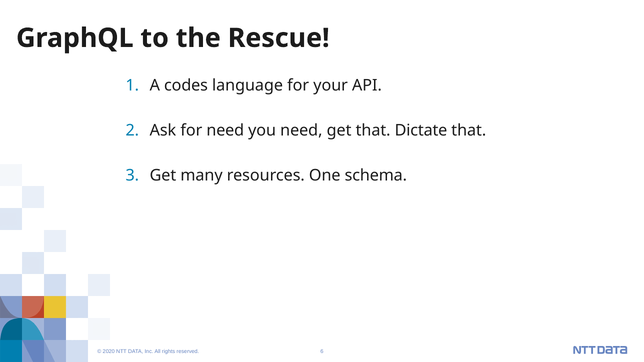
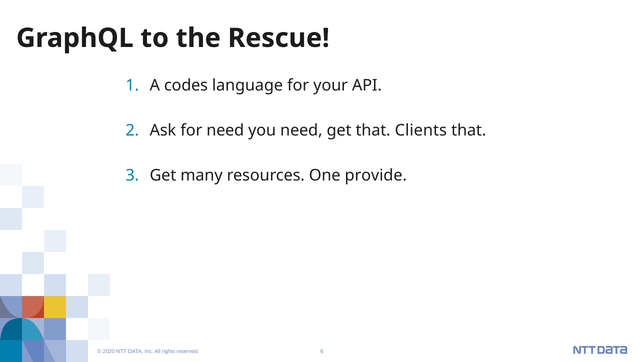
Dictate: Dictate -> Clients
schema: schema -> provide
